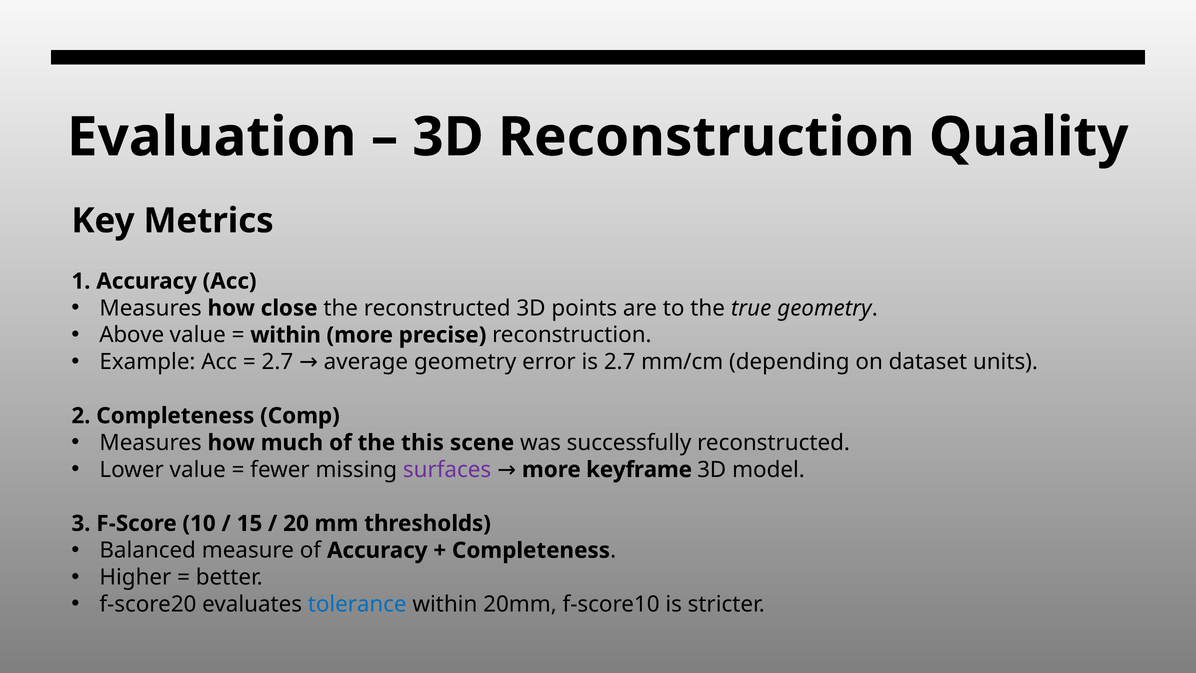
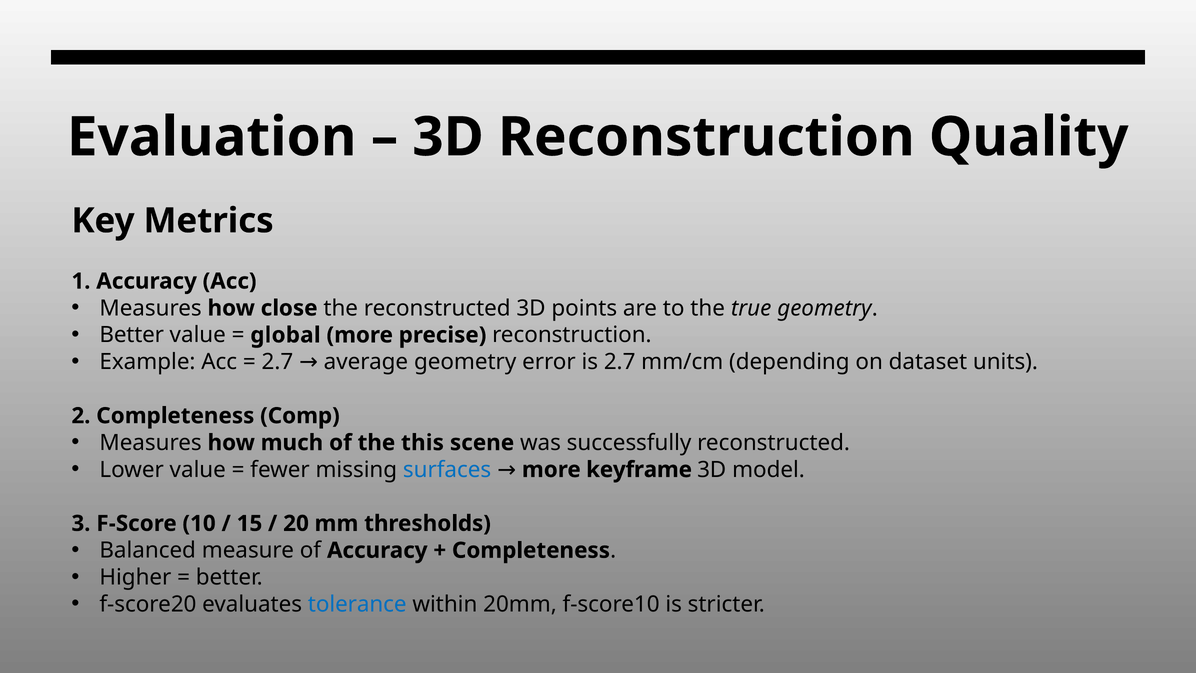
Above at (132, 335): Above -> Better
within at (286, 335): within -> global
surfaces colour: purple -> blue
